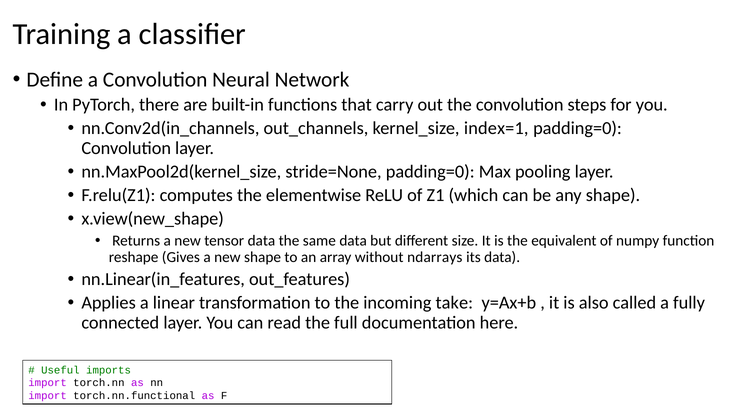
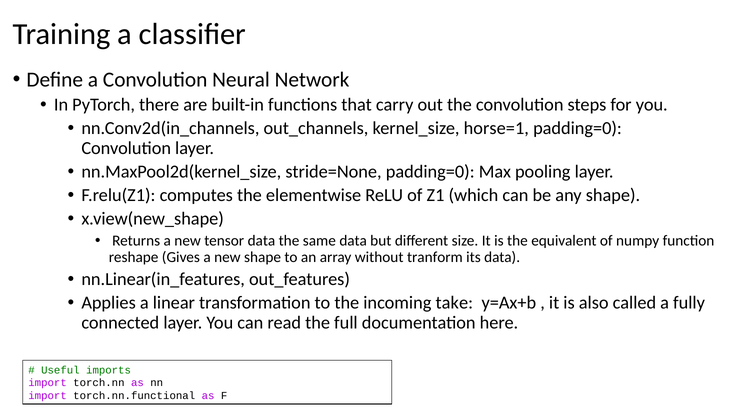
index=1: index=1 -> horse=1
ndarrays: ndarrays -> tranform
